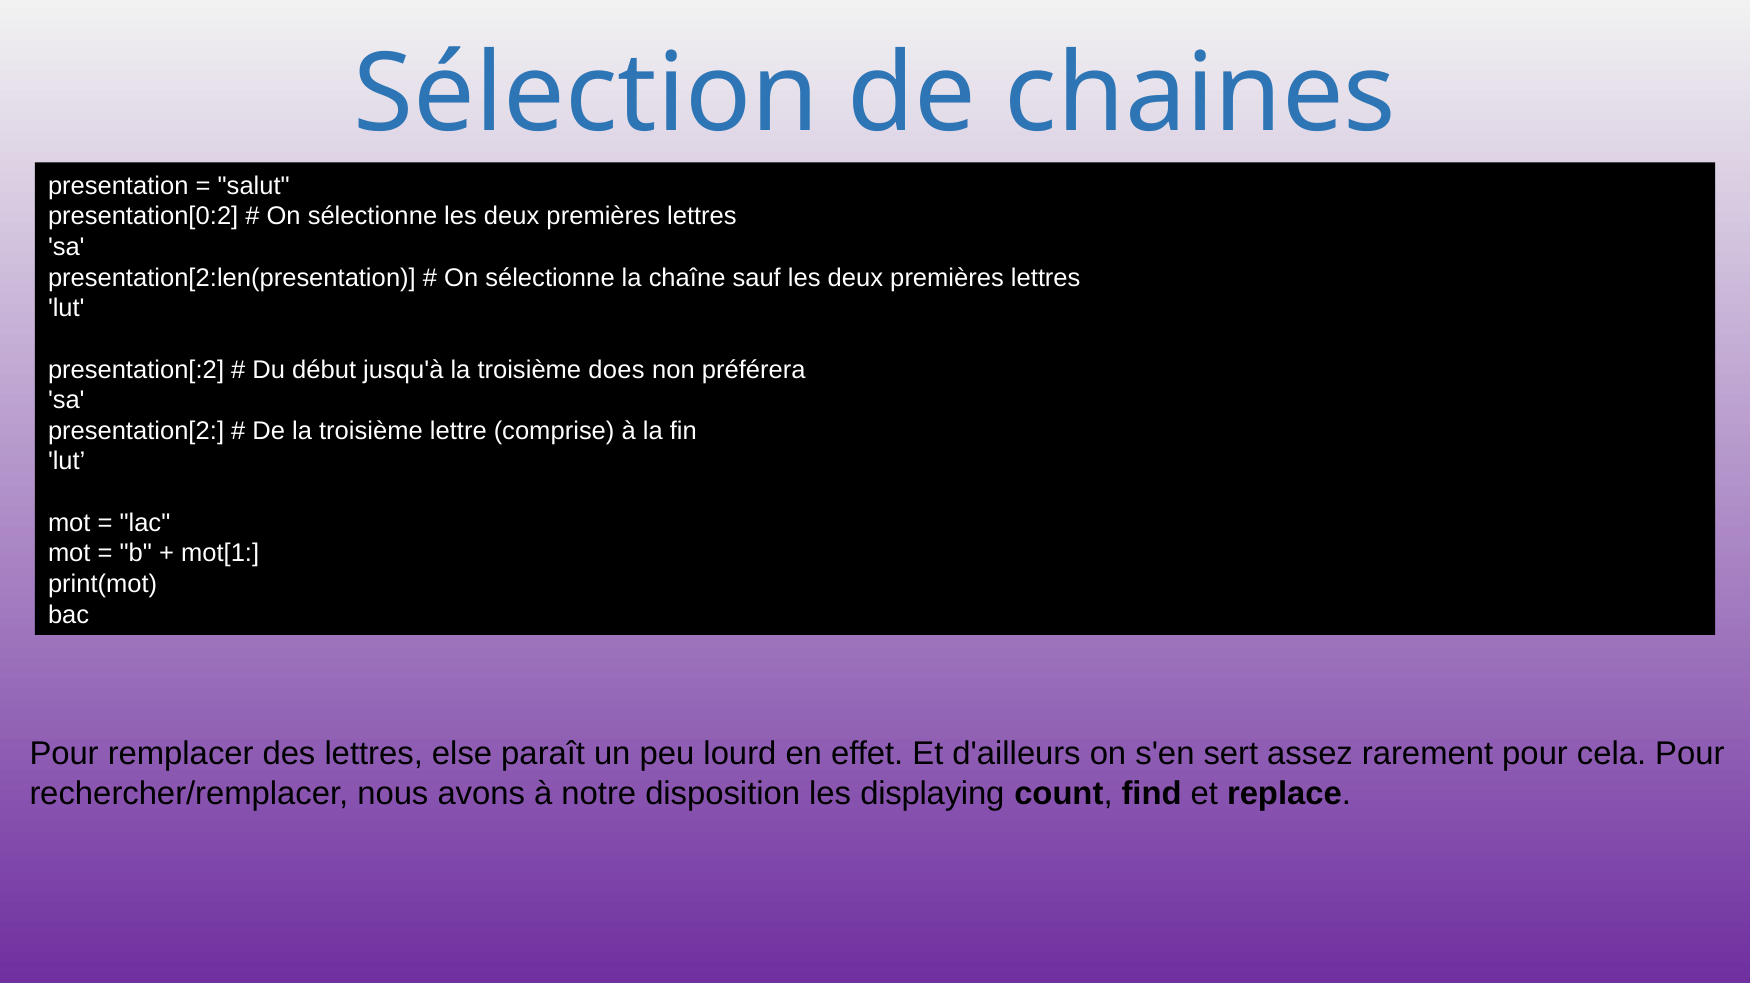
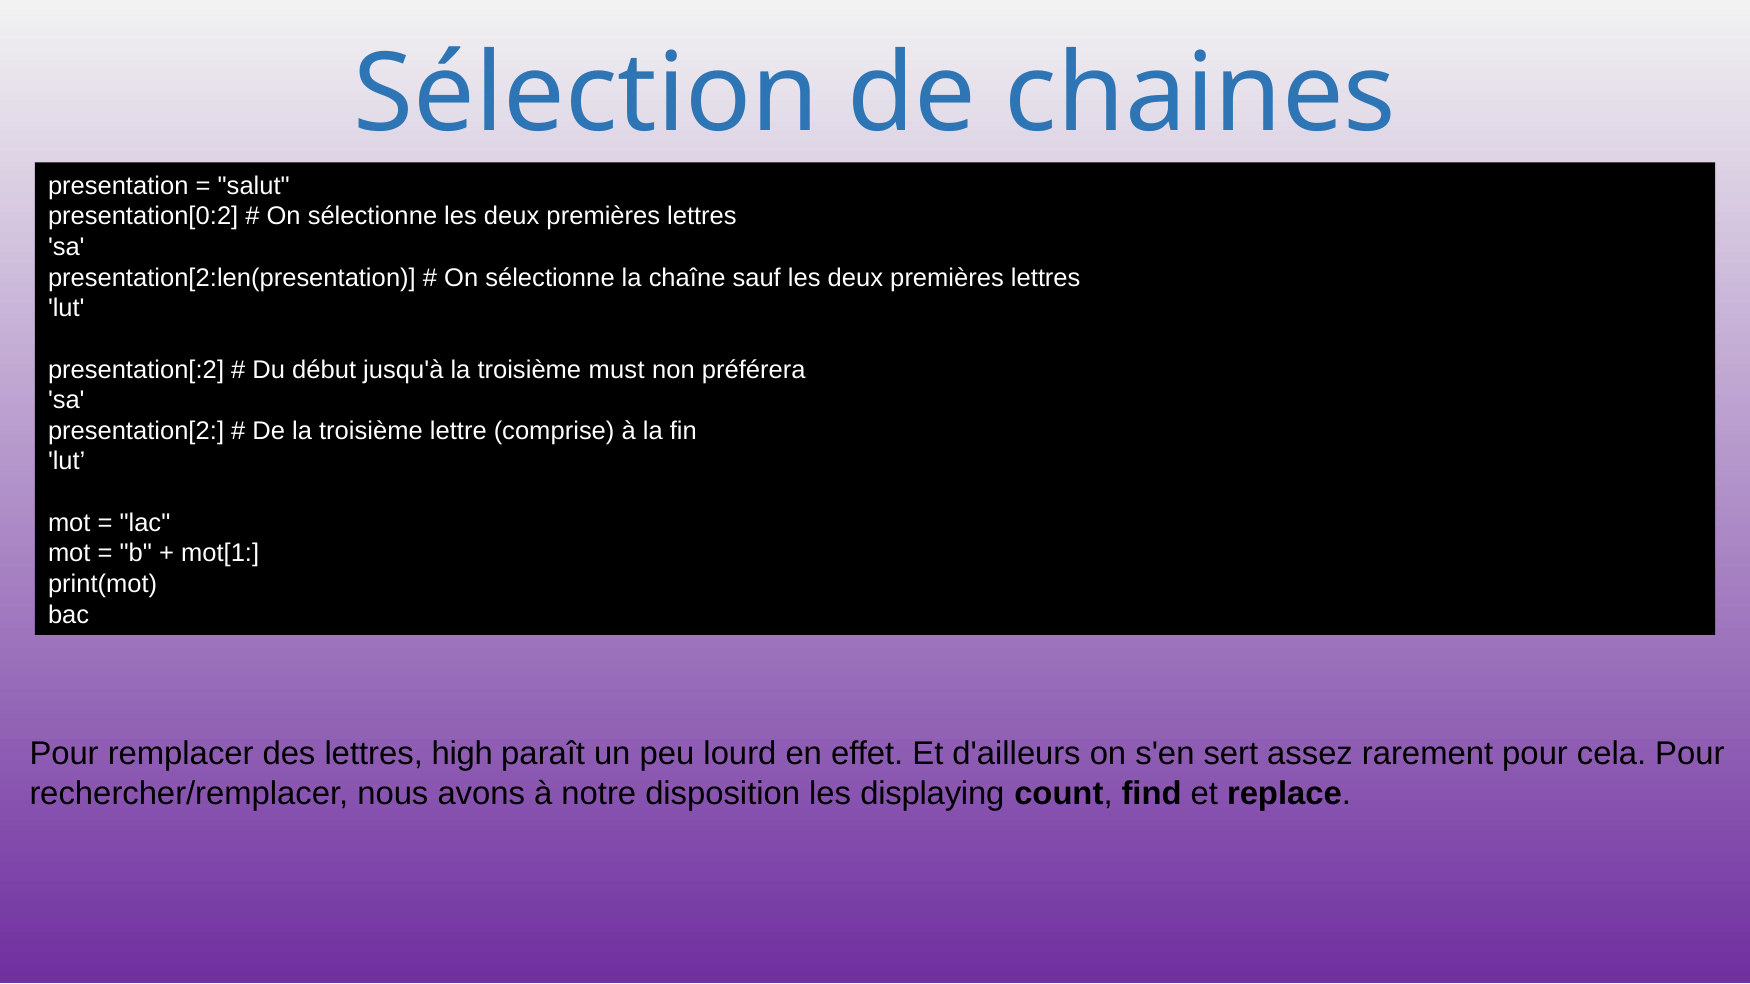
does: does -> must
else: else -> high
